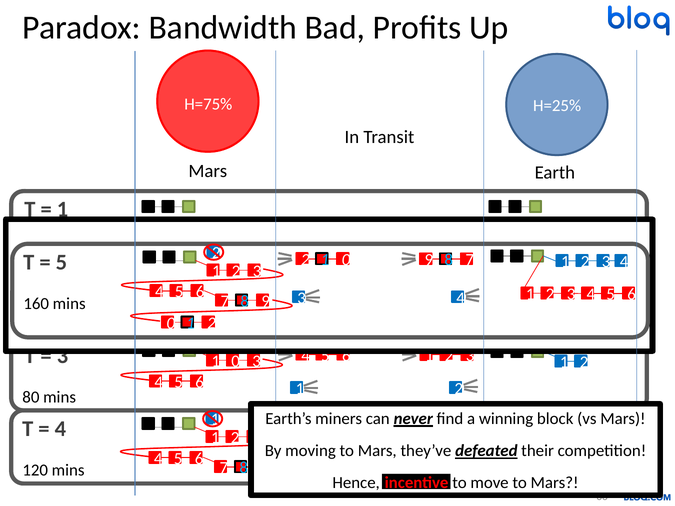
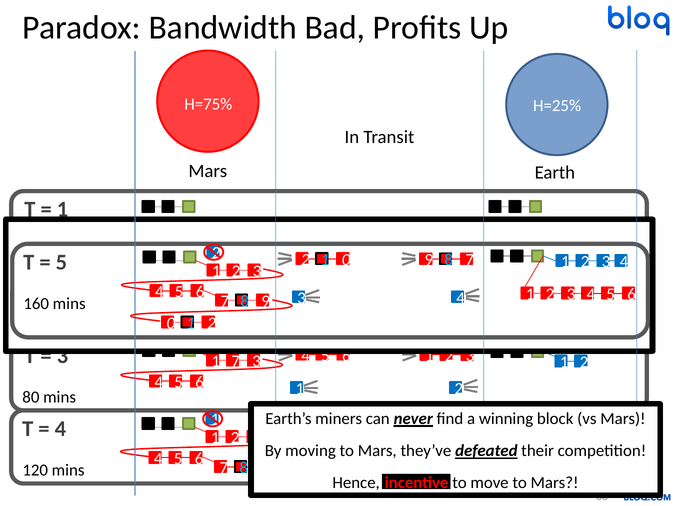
0 at (236, 361): 0 -> 7
